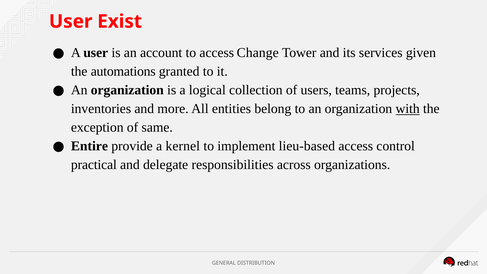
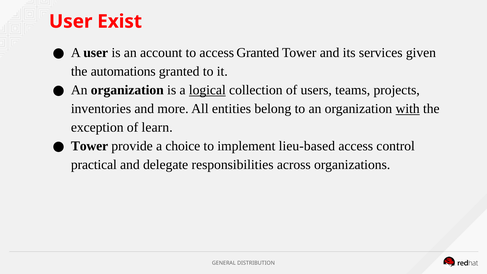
access Change: Change -> Granted
logical underline: none -> present
same: same -> learn
Entire at (89, 146): Entire -> Tower
kernel: kernel -> choice
